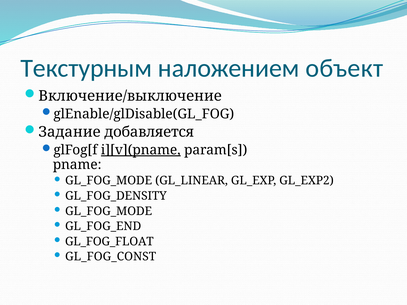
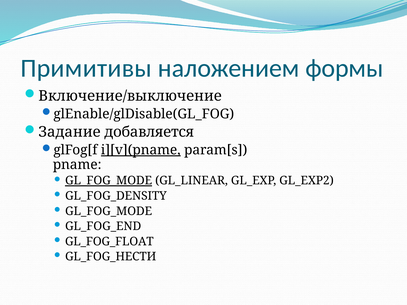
Текстурным: Текстурным -> Примитивы
объект: объект -> формы
GL_FOG_MODE at (109, 181) underline: none -> present
GL_FOG_CONST: GL_FOG_CONST -> GL_FOG_НЕСТИ
